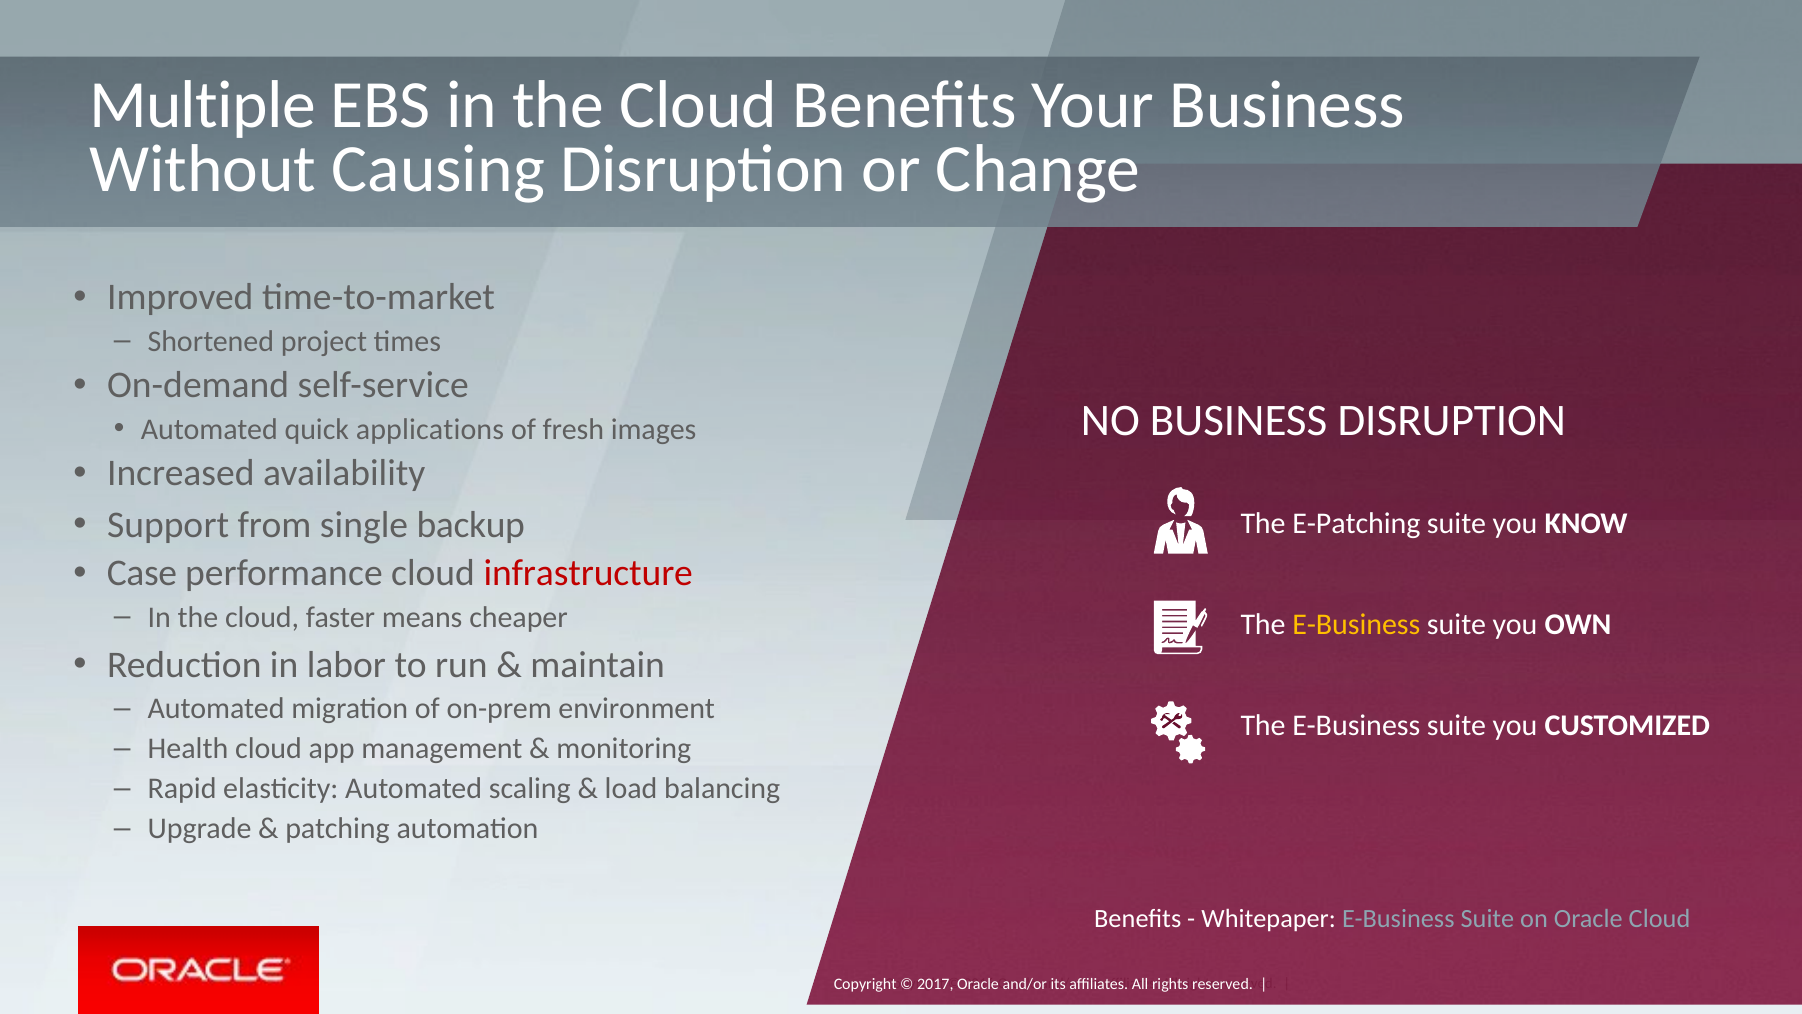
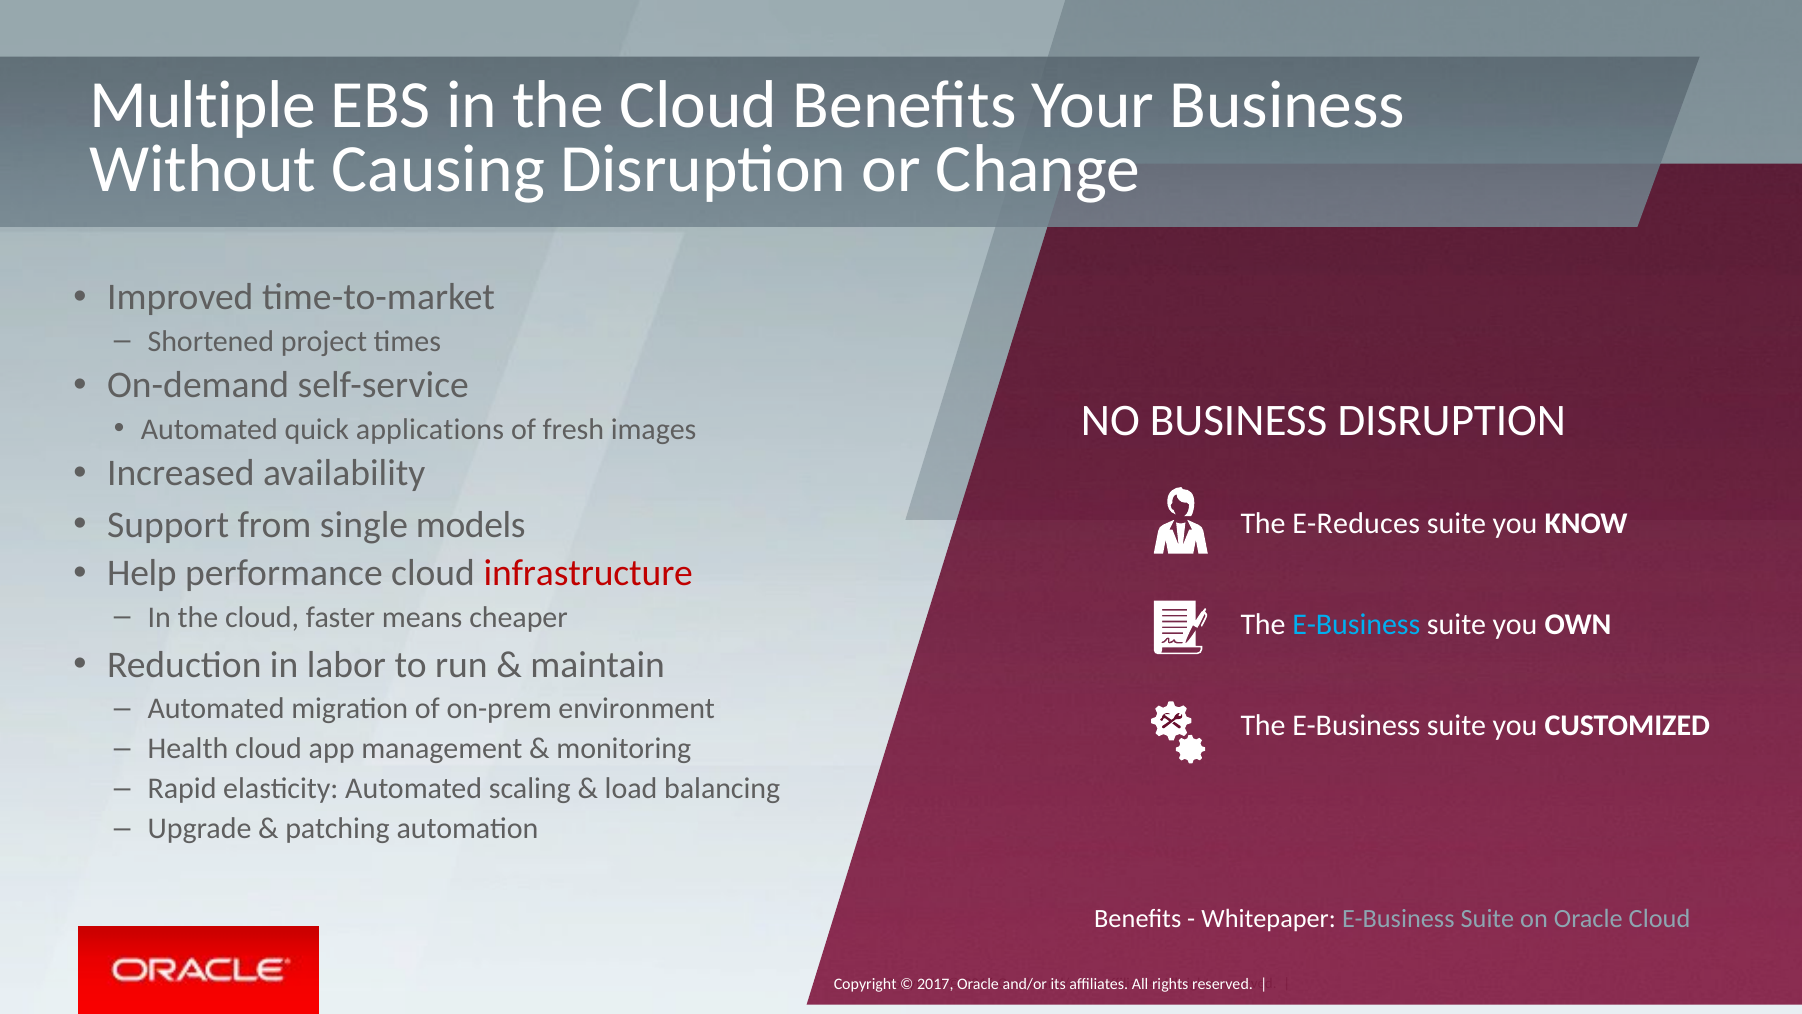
backup: backup -> models
E-Patching: E-Patching -> E-Reduces
Case: Case -> Help
E-Business at (1356, 625) colour: yellow -> light blue
